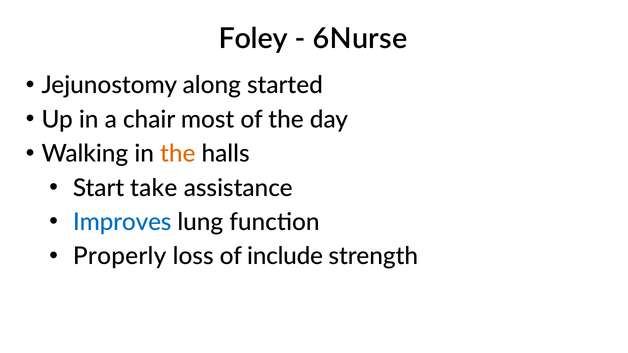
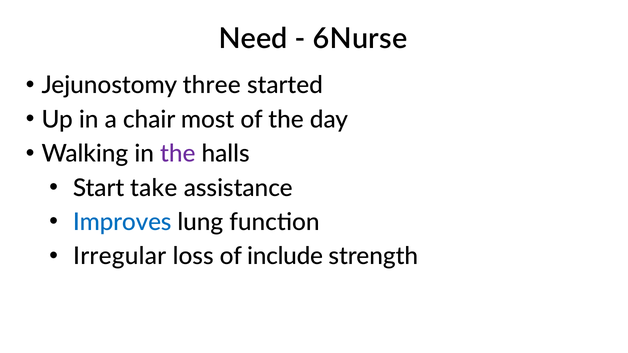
Foley: Foley -> Need
along: along -> three
the at (178, 154) colour: orange -> purple
Properly: Properly -> Irregular
